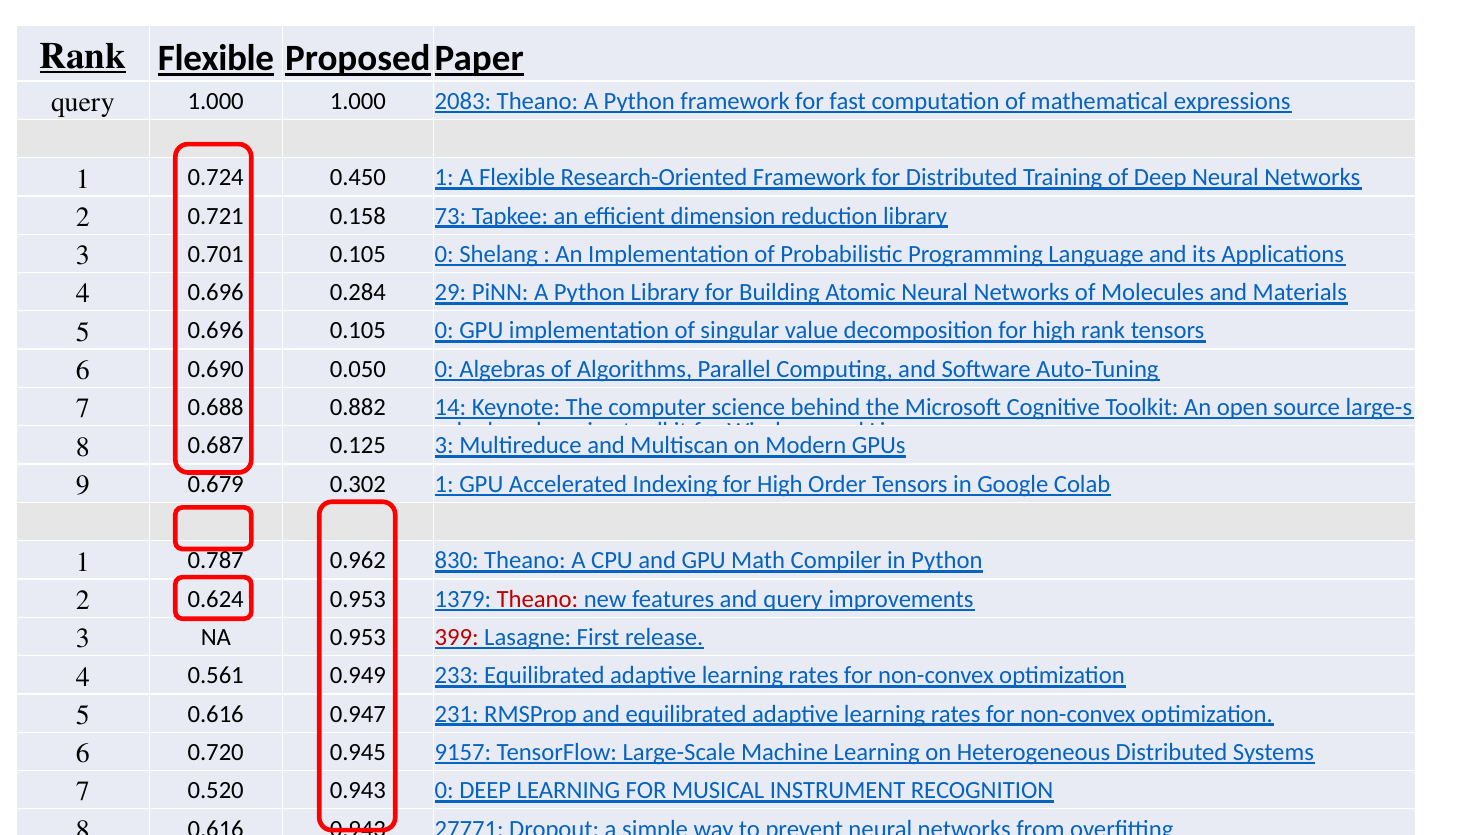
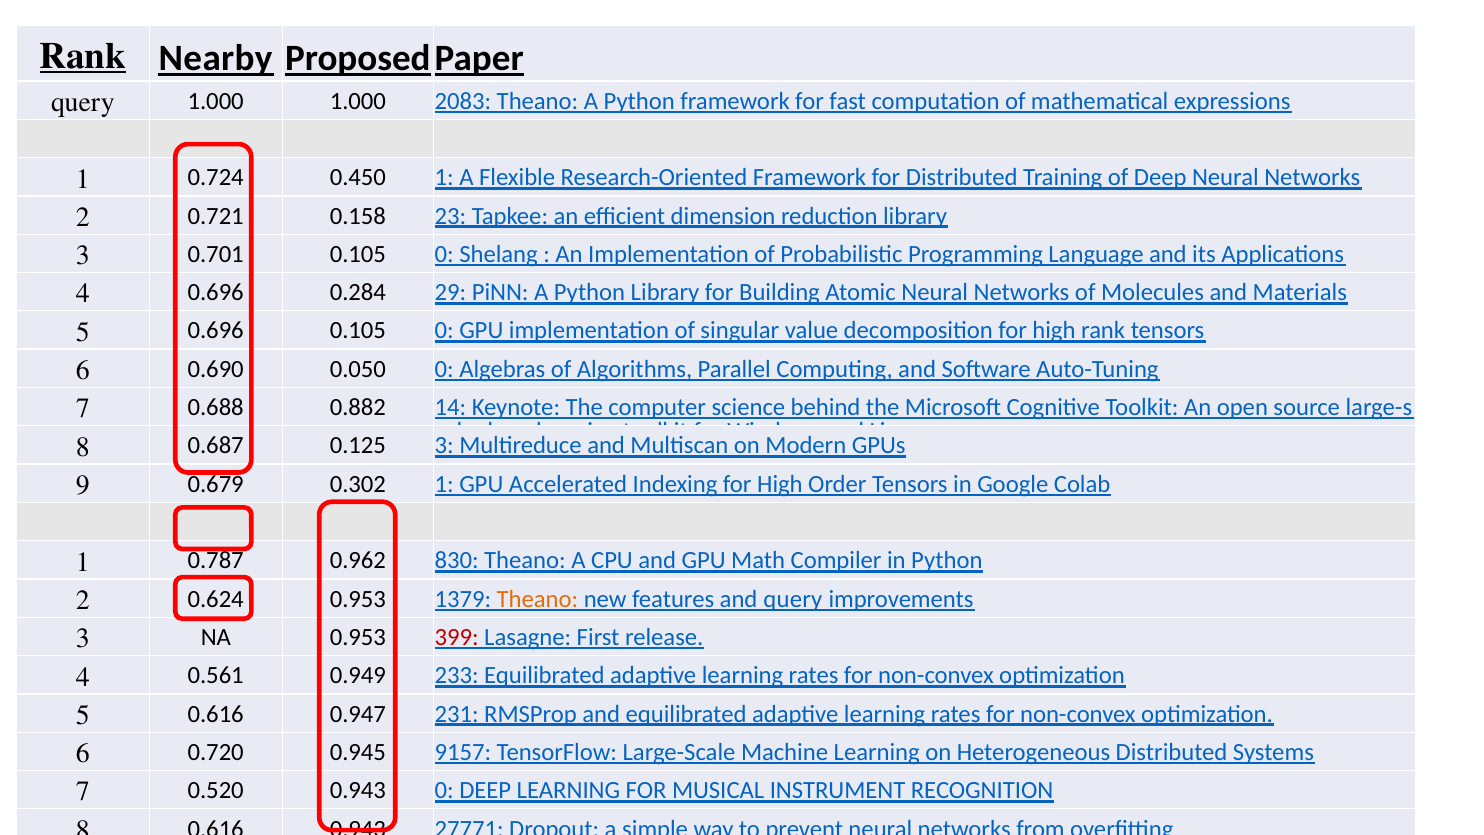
Rank Flexible: Flexible -> Nearby
73: 73 -> 23
Theano at (537, 599) colour: red -> orange
